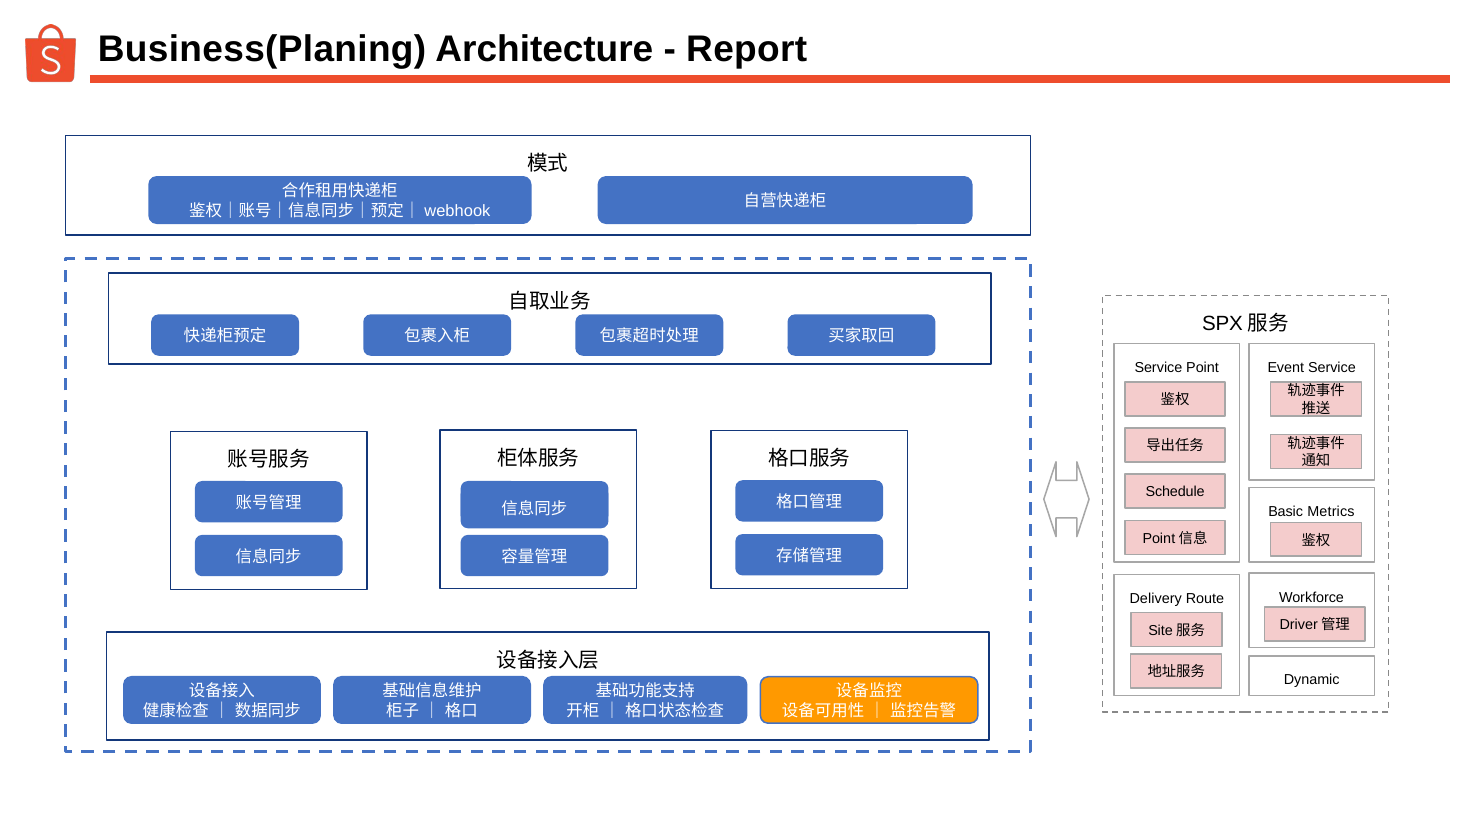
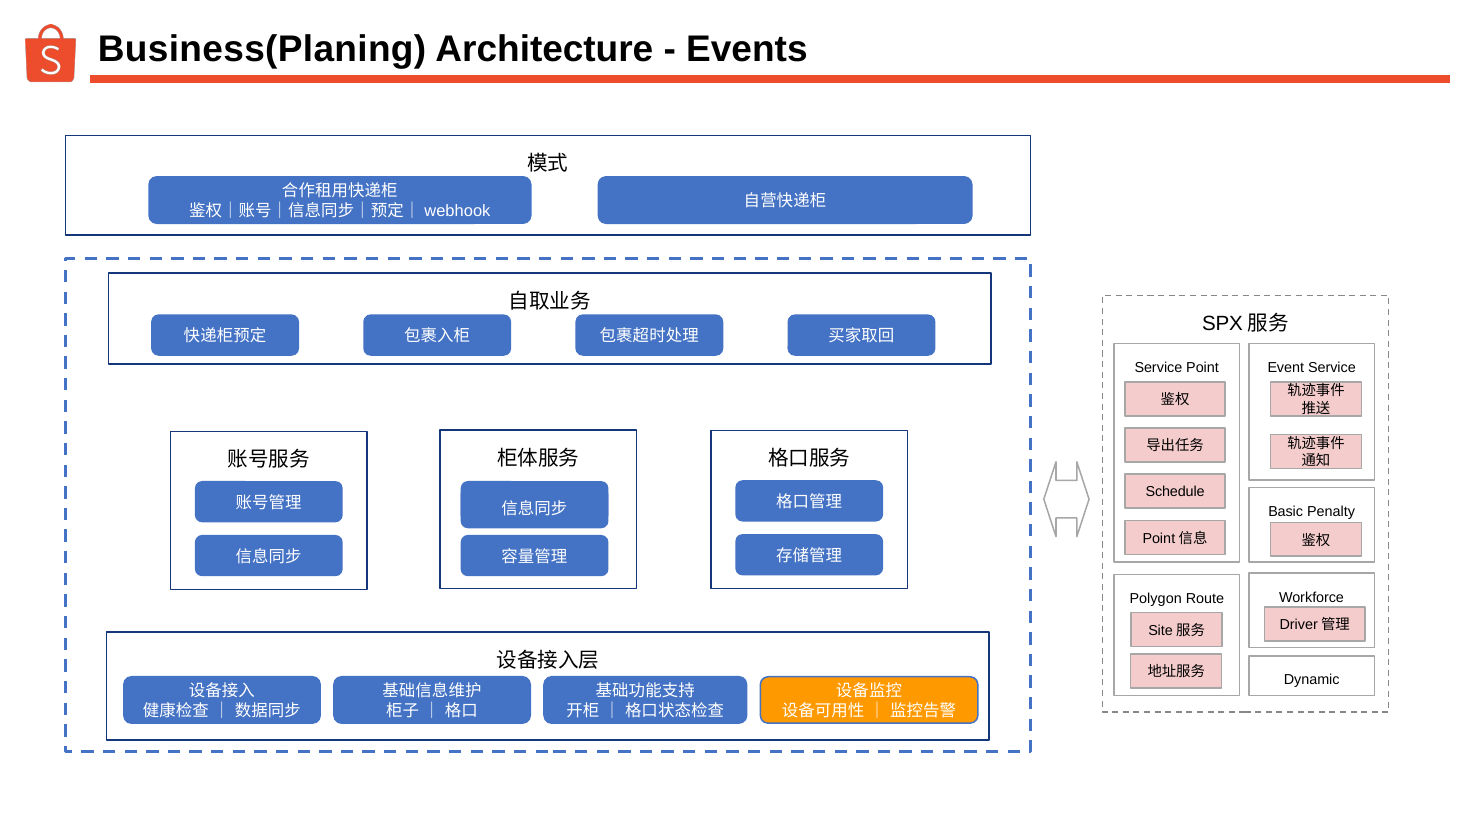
Report: Report -> Events
Metrics: Metrics -> Penalty
Delivery: Delivery -> Polygon
